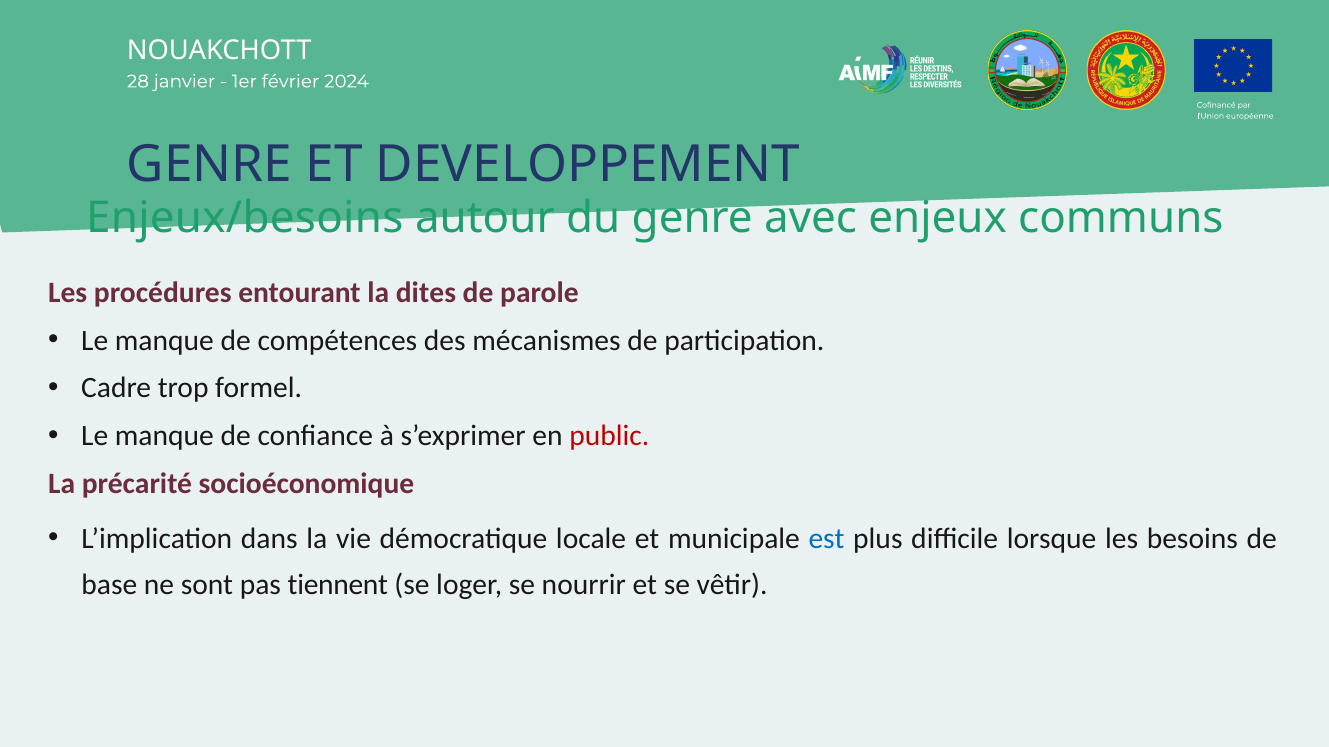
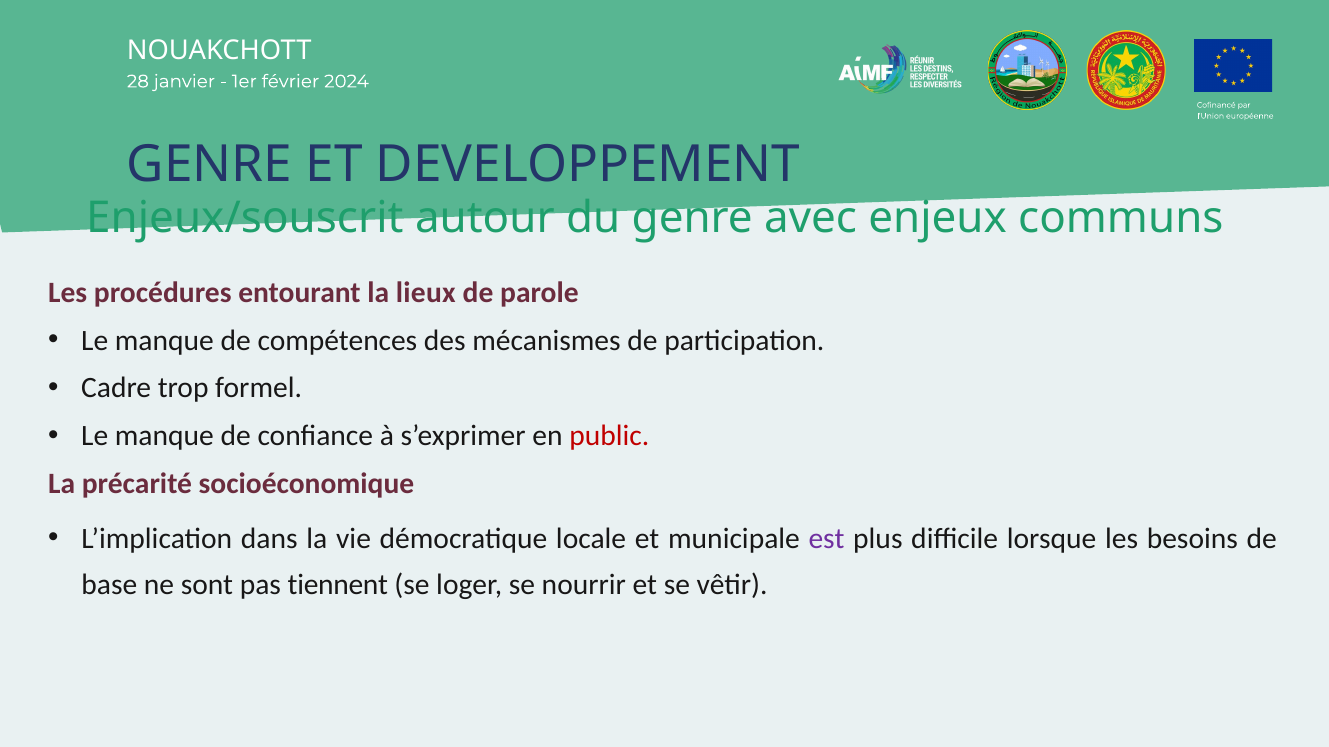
Enjeux/besoins: Enjeux/besoins -> Enjeux/souscrit
dites: dites -> lieux
est colour: blue -> purple
